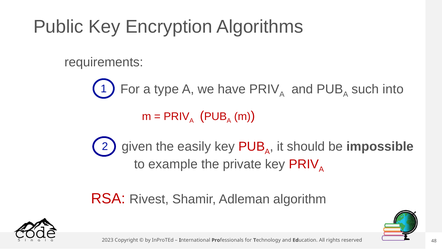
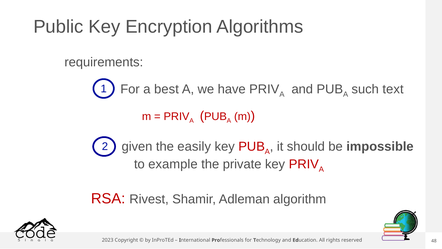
type: type -> best
into: into -> text
